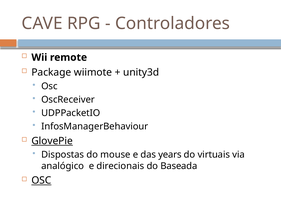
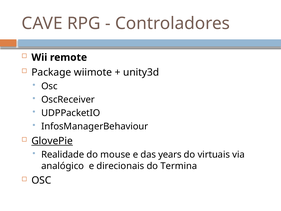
Dispostas: Dispostas -> Realidade
Baseada: Baseada -> Termina
OSC at (41, 180) underline: present -> none
